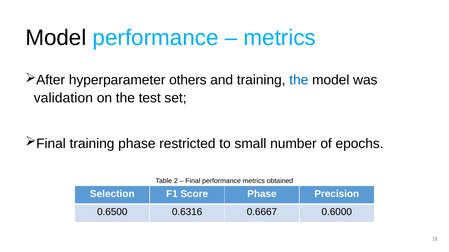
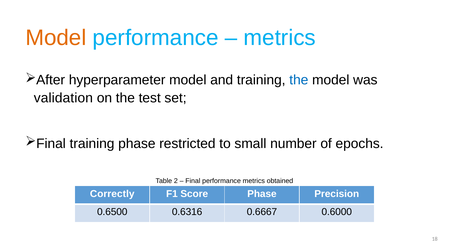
Model at (56, 38) colour: black -> orange
hyperparameter others: others -> model
Selection: Selection -> Correctly
